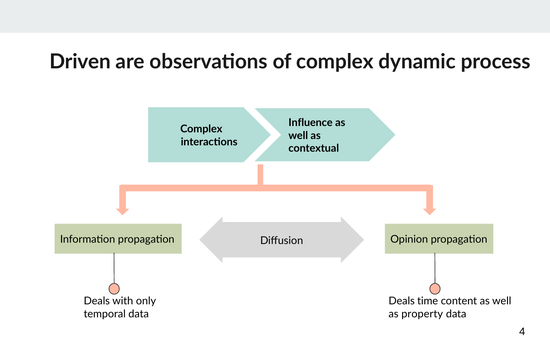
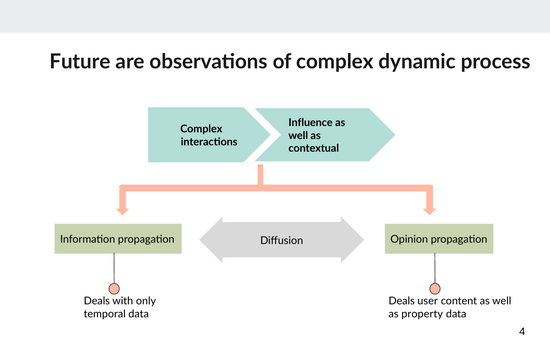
Driven: Driven -> Future
time: time -> user
